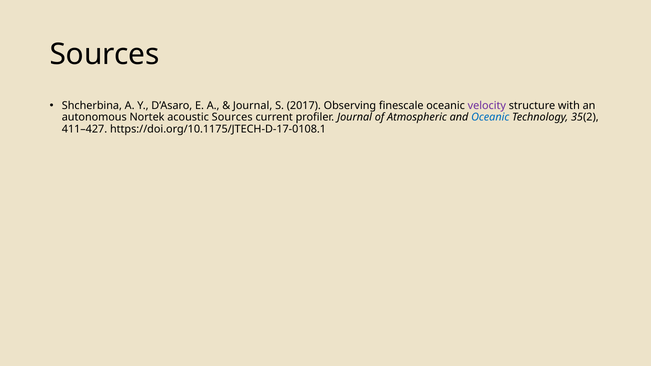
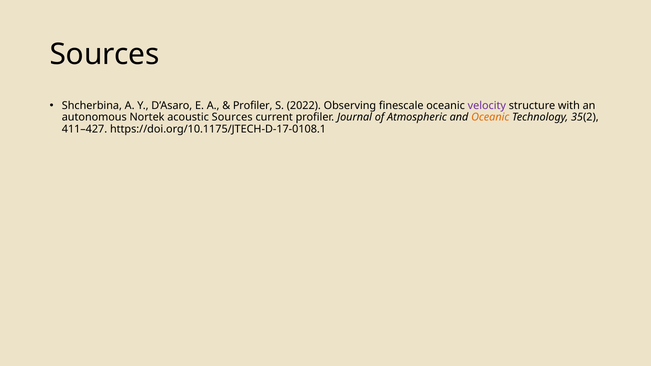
Journal at (253, 106): Journal -> Profiler
2017: 2017 -> 2022
Oceanic at (490, 117) colour: blue -> orange
